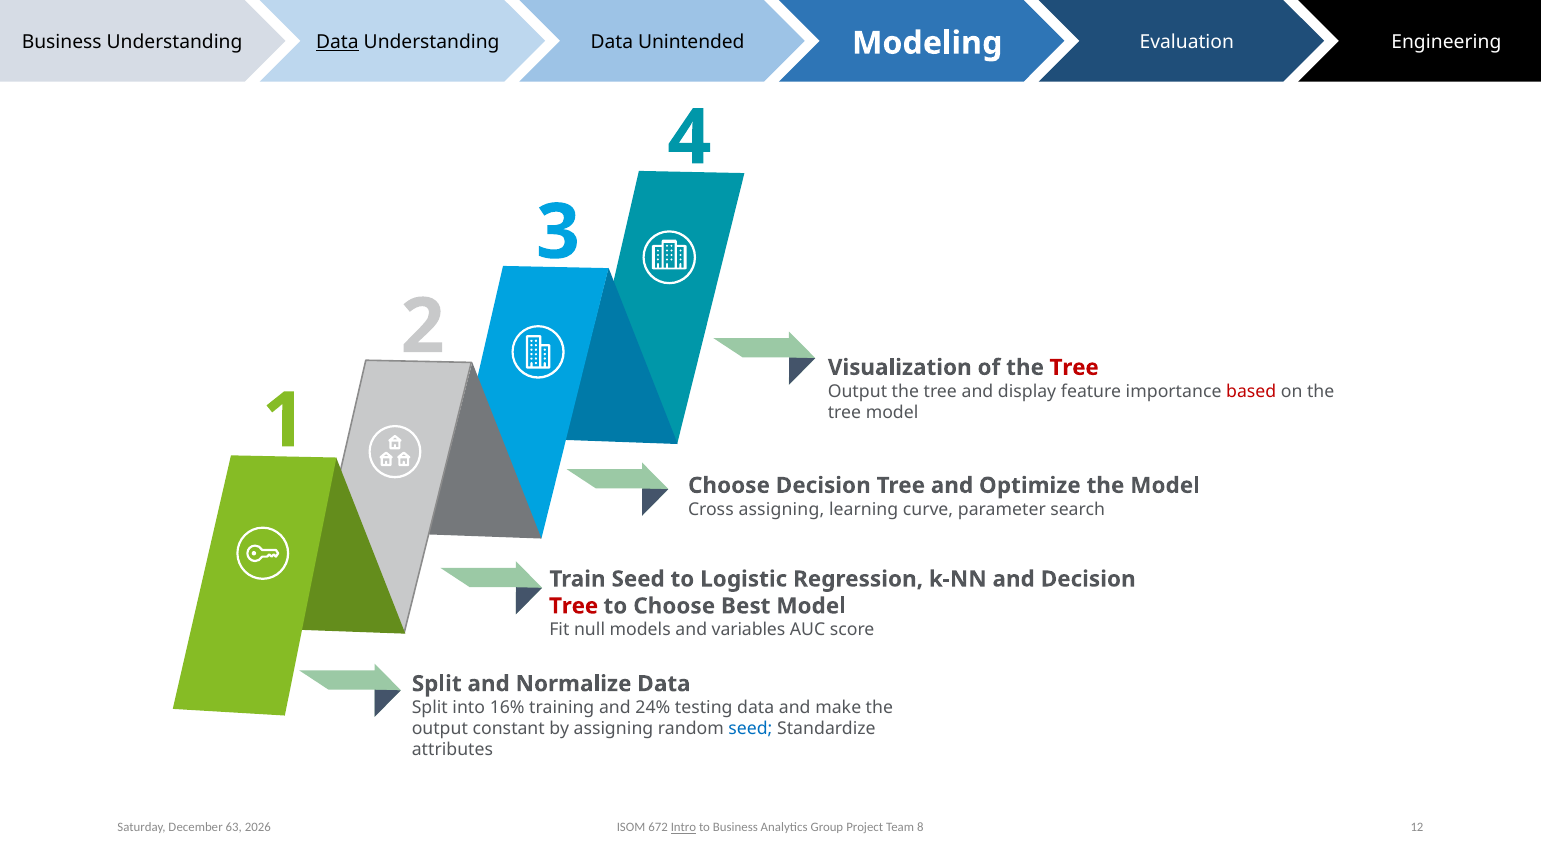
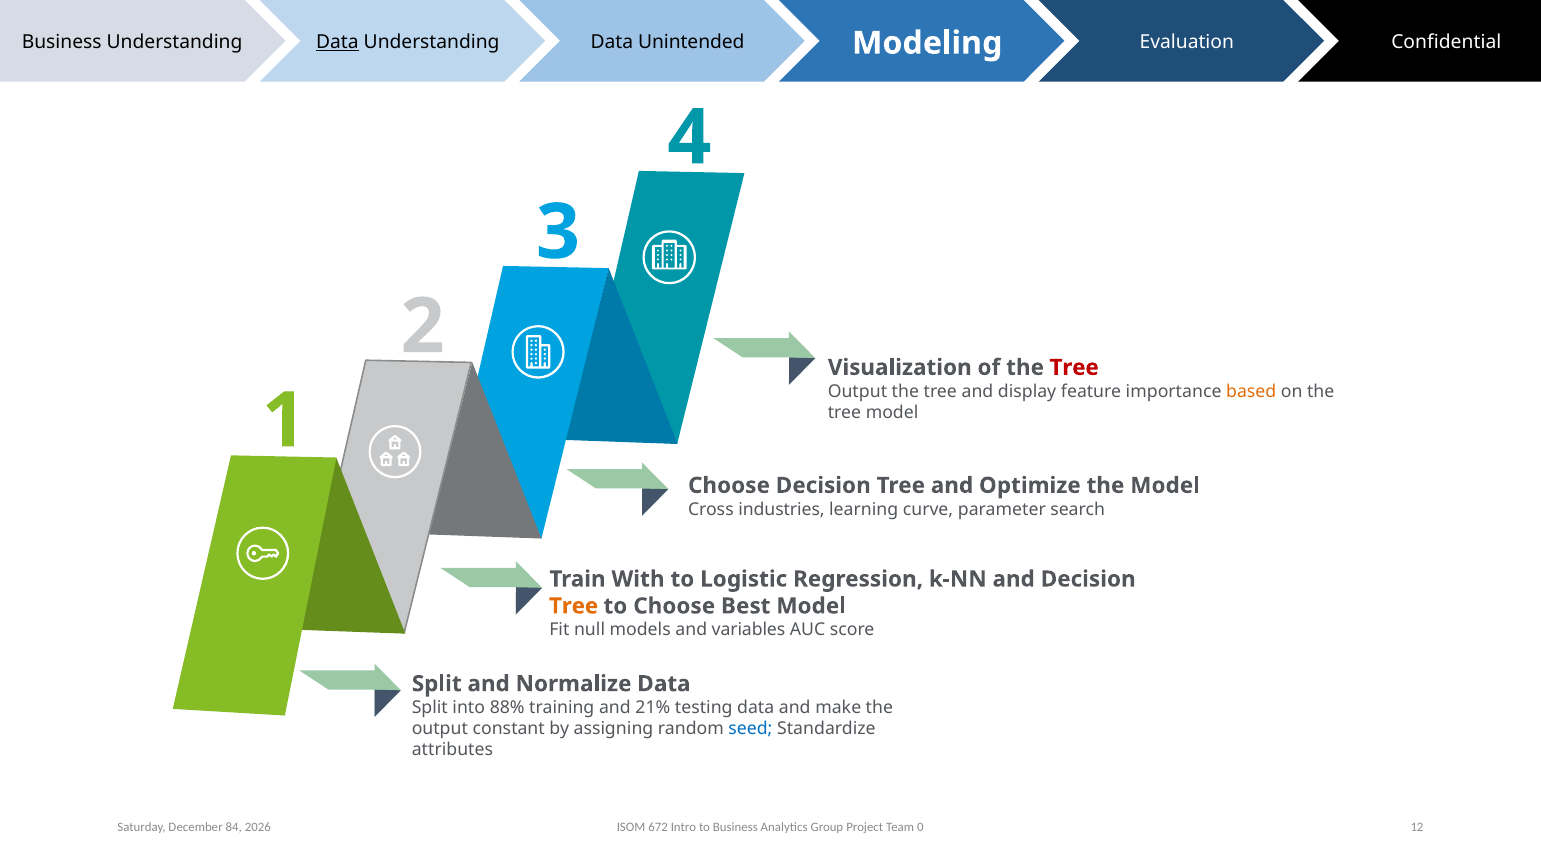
Engineering: Engineering -> Confidential
based colour: red -> orange
Cross assigning: assigning -> industries
Train Seed: Seed -> With
Tree at (574, 606) colour: red -> orange
16%: 16% -> 88%
24%: 24% -> 21%
63: 63 -> 84
Intro underline: present -> none
8: 8 -> 0
